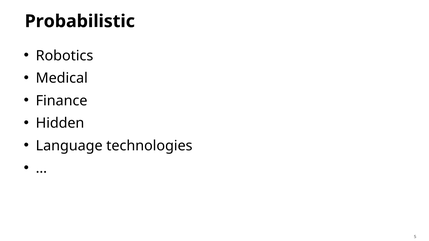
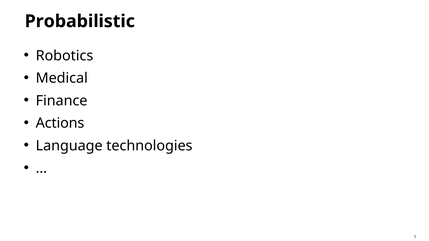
Hidden: Hidden -> Actions
